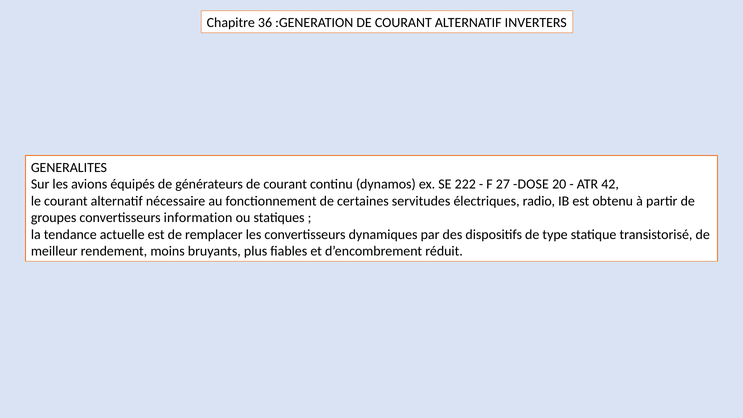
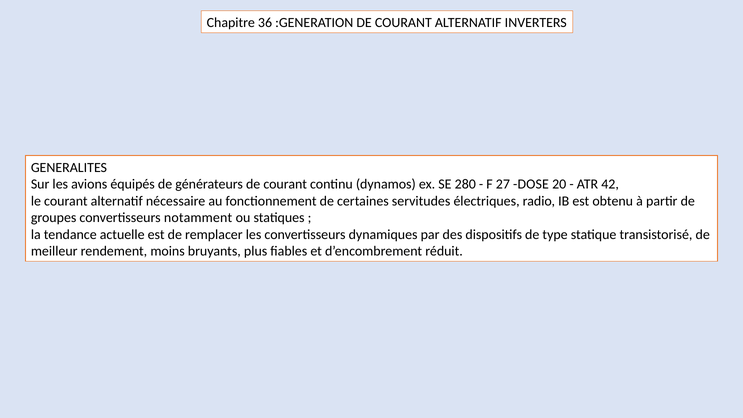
222: 222 -> 280
information: information -> notamment
